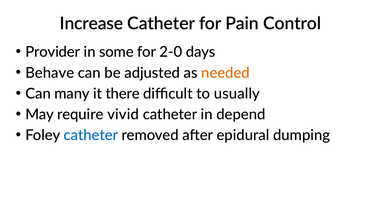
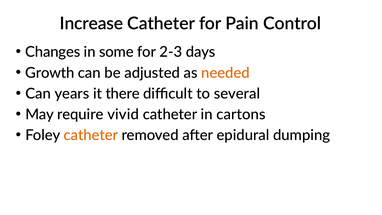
Provider: Provider -> Changes
2-0: 2-0 -> 2-3
Behave: Behave -> Growth
many: many -> years
usually: usually -> several
depend: depend -> cartons
catheter at (91, 135) colour: blue -> orange
